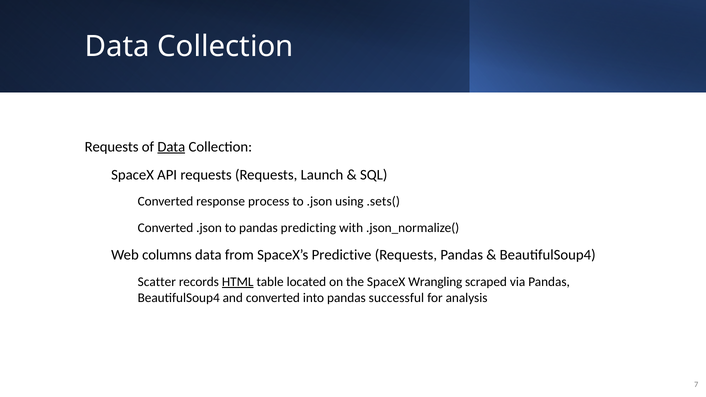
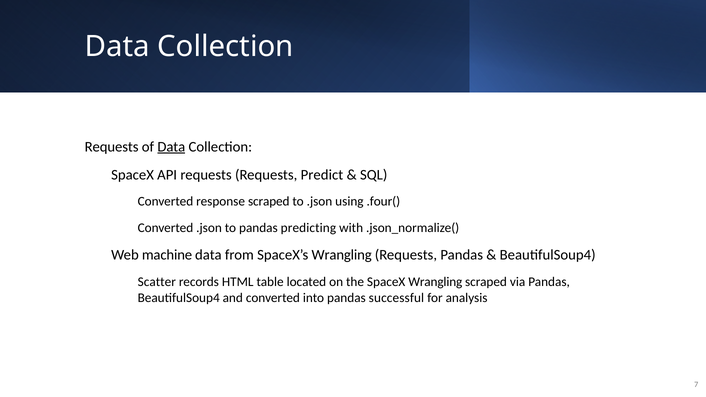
Launch: Launch -> Predict
response process: process -> scraped
.sets(: .sets( -> .four(
columns: columns -> machine
SpaceX’s Predictive: Predictive -> Wrangling
HTML underline: present -> none
